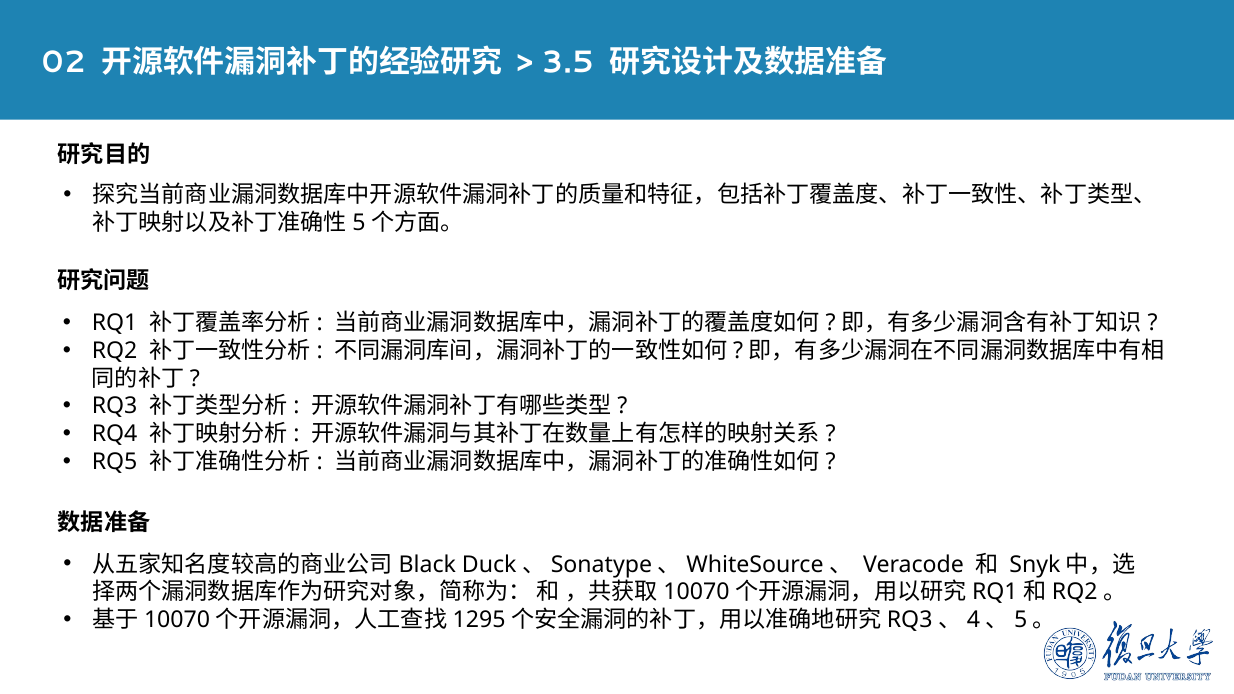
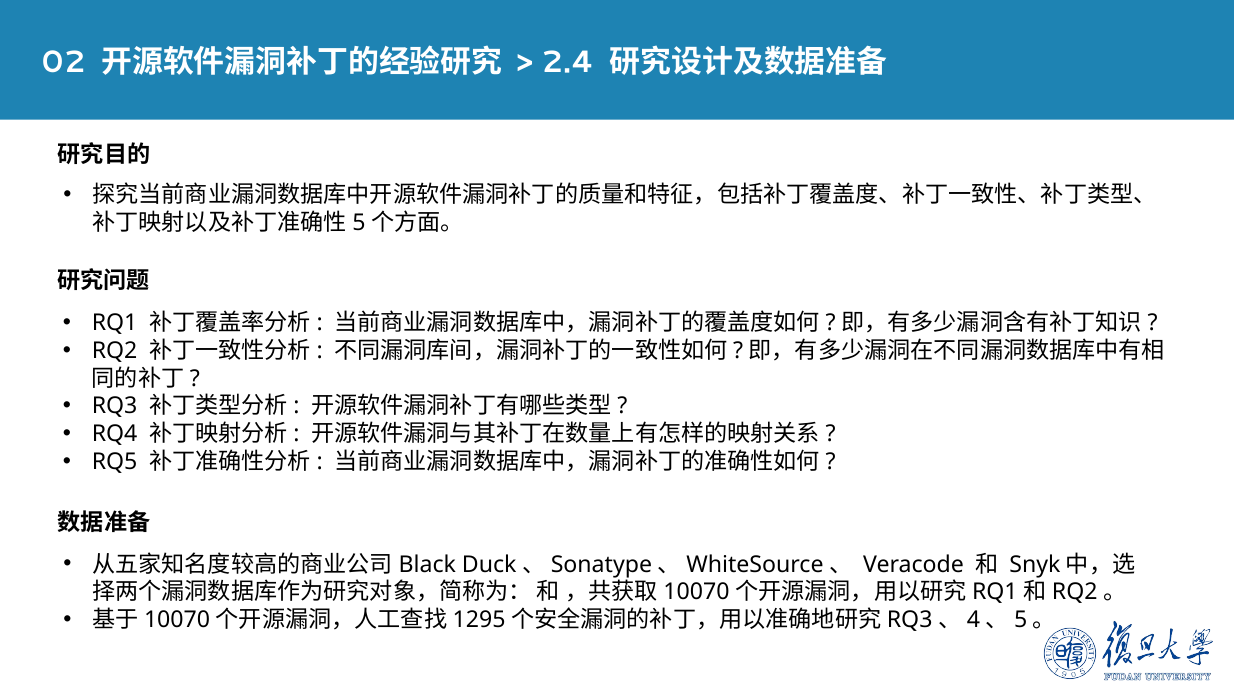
3.5: 3.5 -> 2.4
